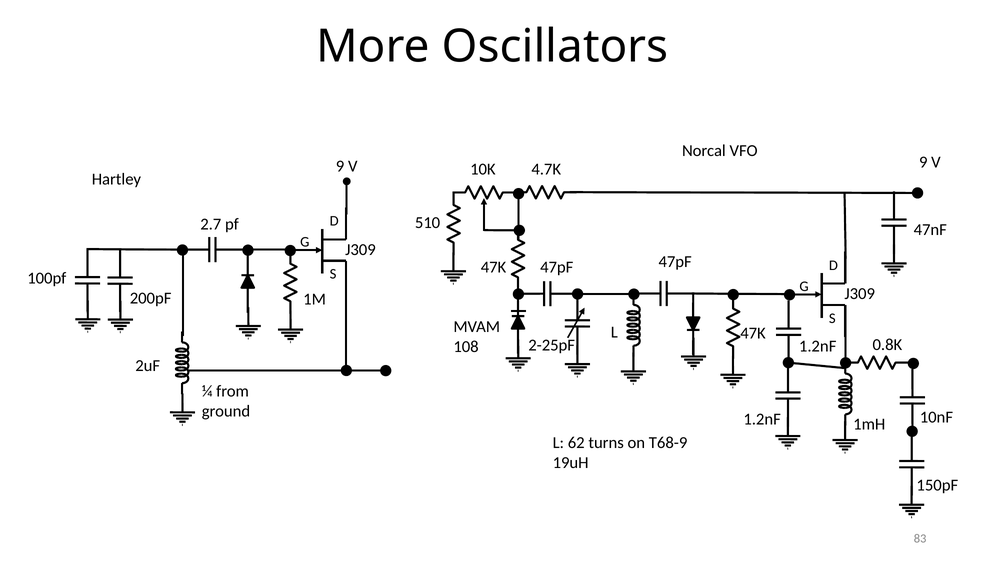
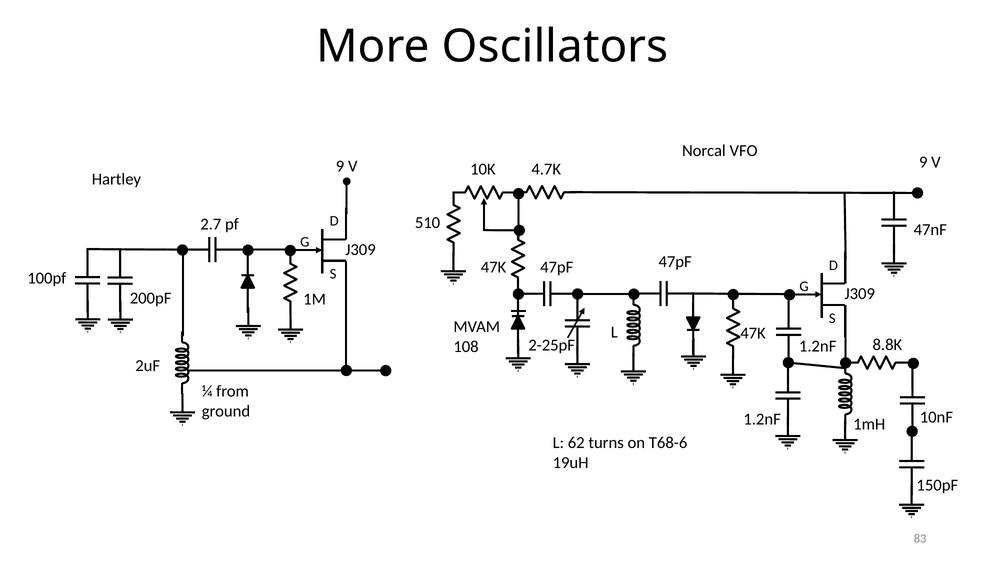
0.8K: 0.8K -> 8.8K
T68-9: T68-9 -> T68-6
